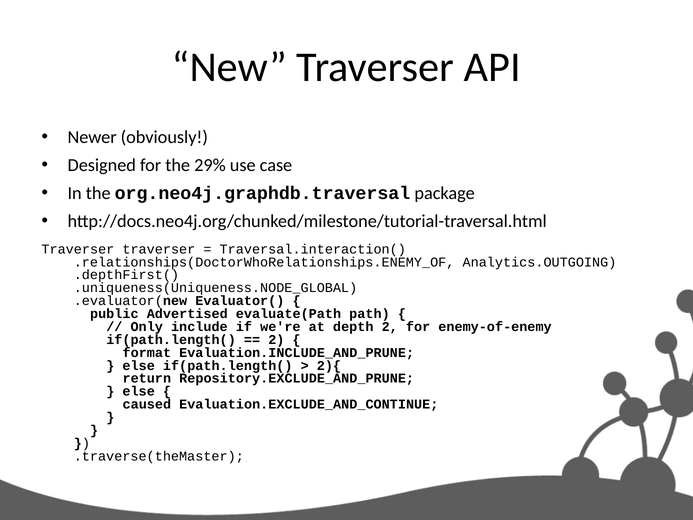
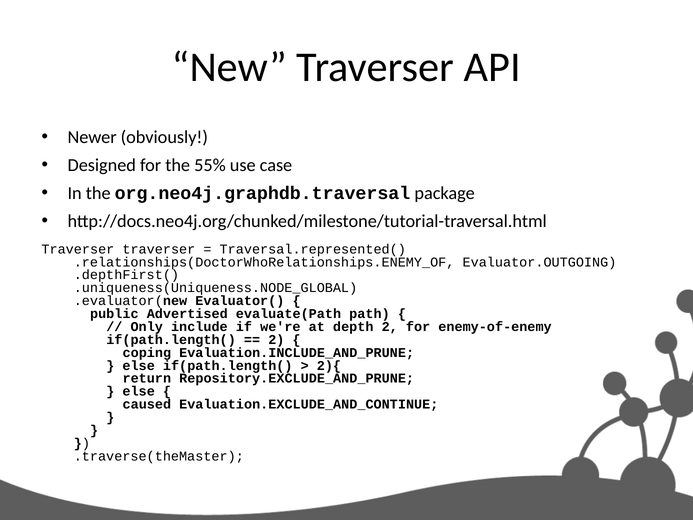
29%: 29% -> 55%
Traversal.interaction(: Traversal.interaction( -> Traversal.represented(
Analytics.OUTGOING: Analytics.OUTGOING -> Evaluator.OUTGOING
format: format -> coping
